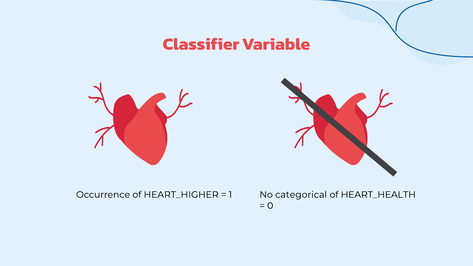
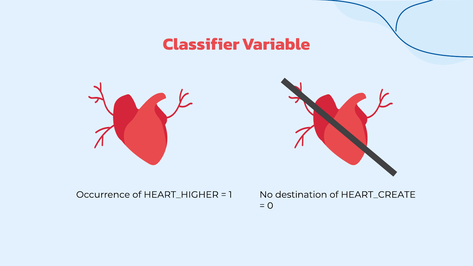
categorical: categorical -> destination
HEART_HEALTH: HEART_HEALTH -> HEART_CREATE
